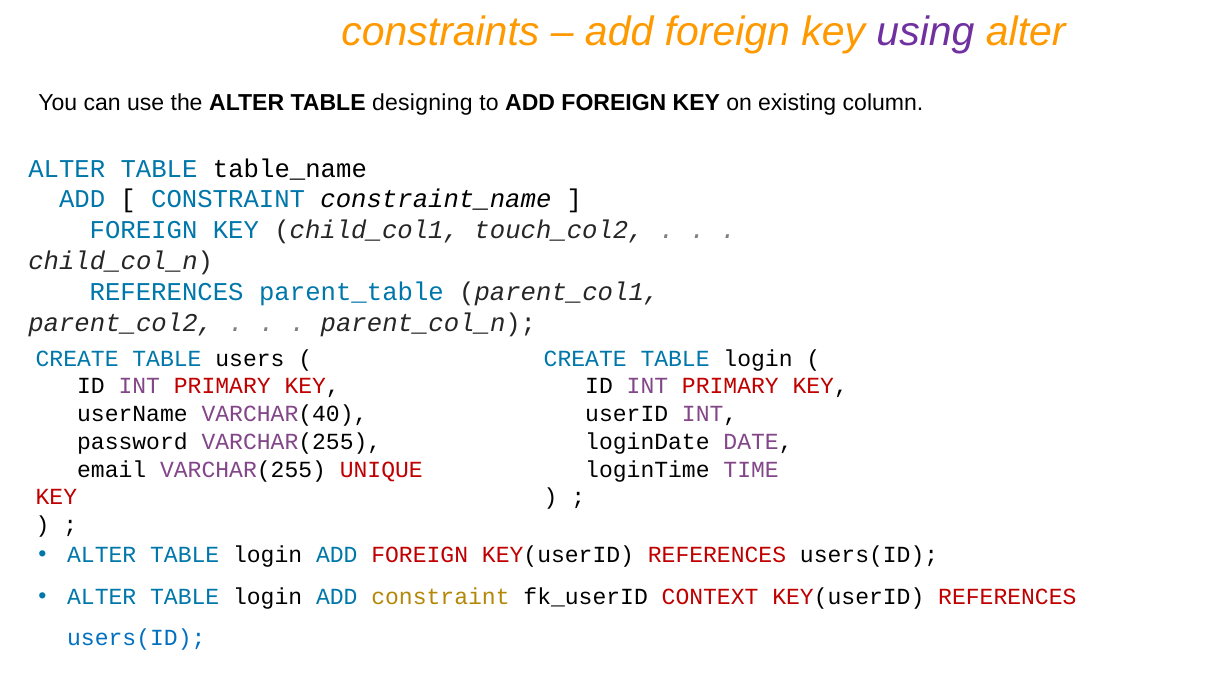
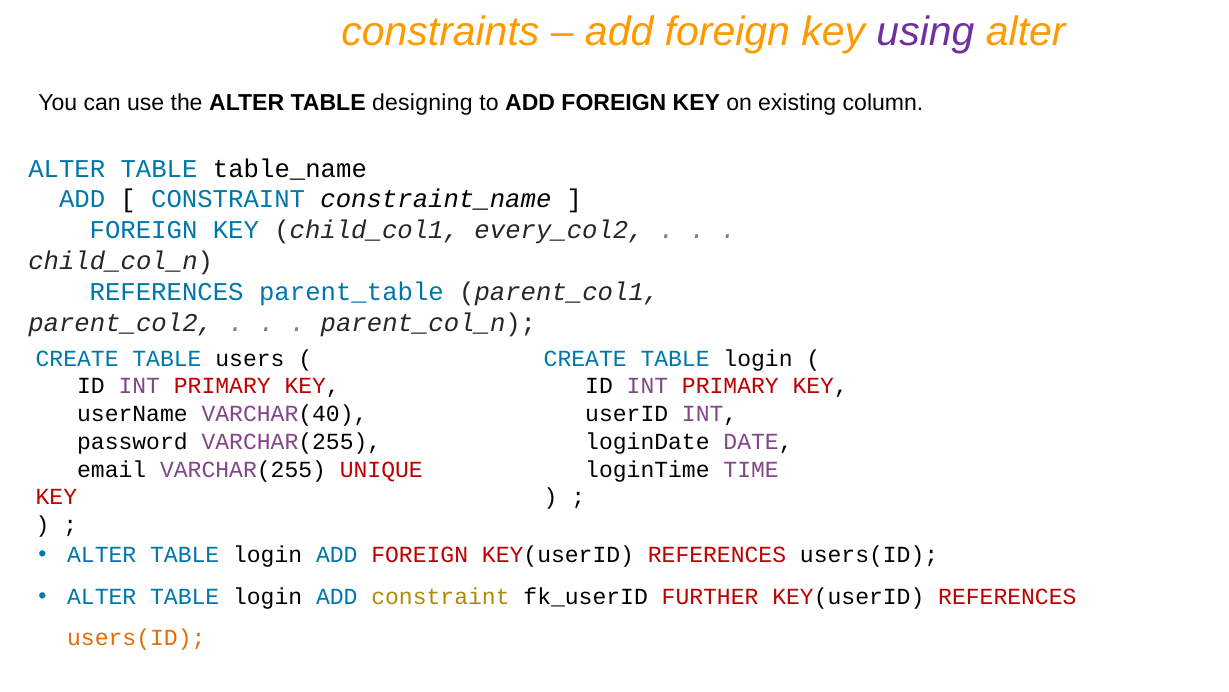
touch_col2: touch_col2 -> every_col2
CONTEXT: CONTEXT -> FURTHER
users(ID at (136, 638) colour: blue -> orange
